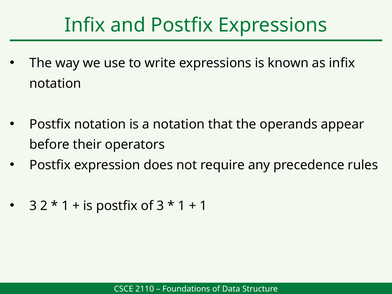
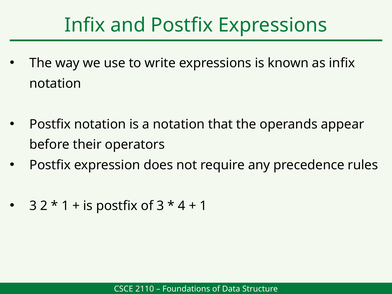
1 at (182, 206): 1 -> 4
